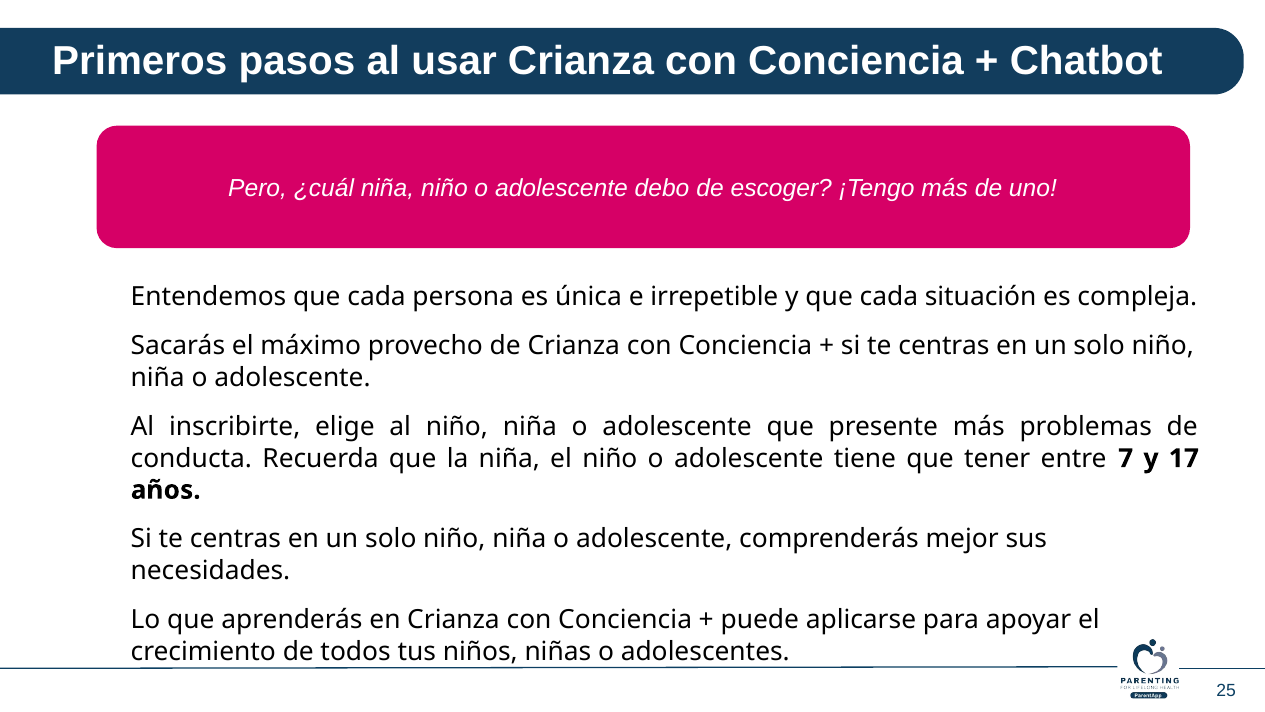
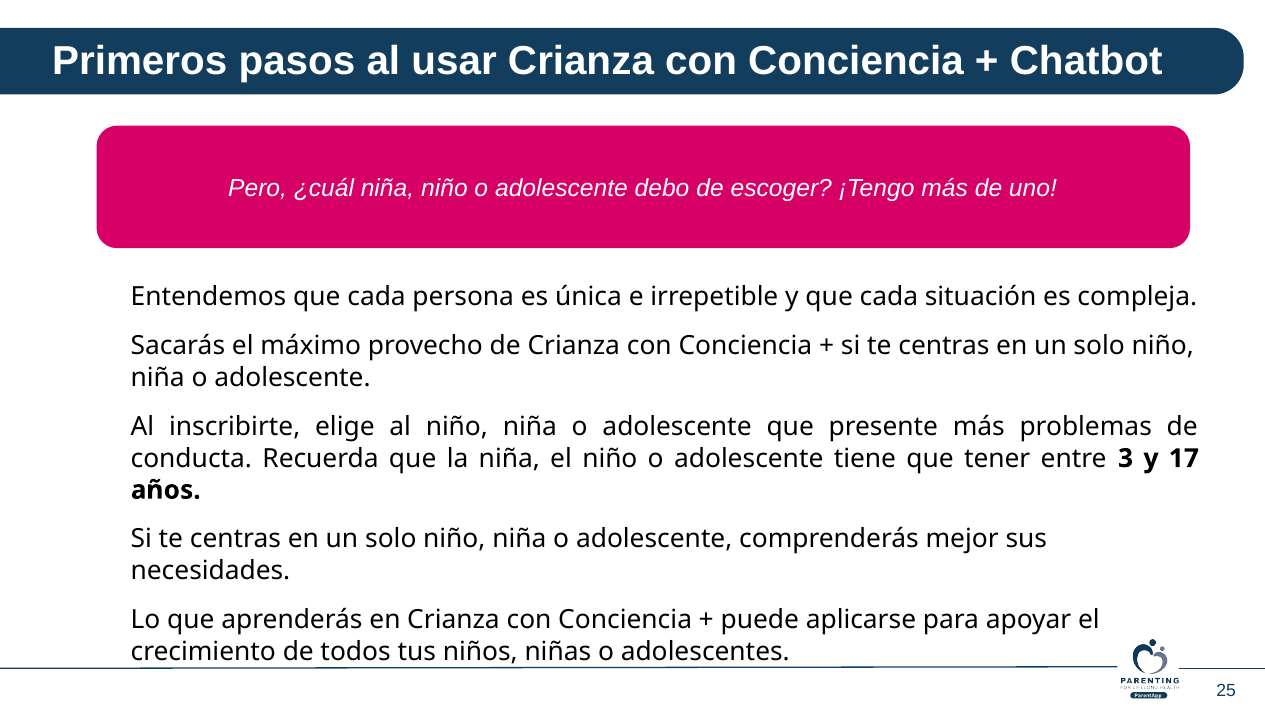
7: 7 -> 3
